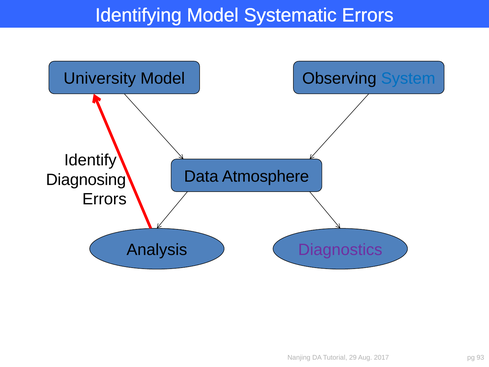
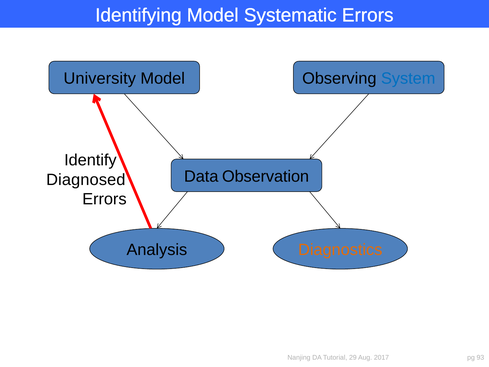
Atmosphere: Atmosphere -> Observation
Diagnosing: Diagnosing -> Diagnosed
Diagnostics colour: purple -> orange
